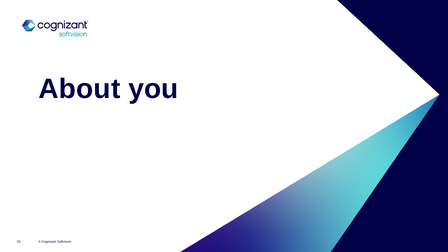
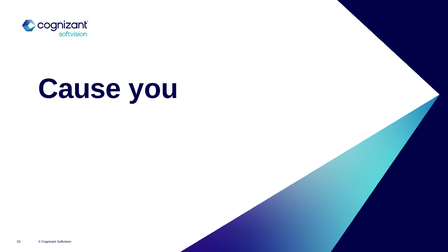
About: About -> Cause
